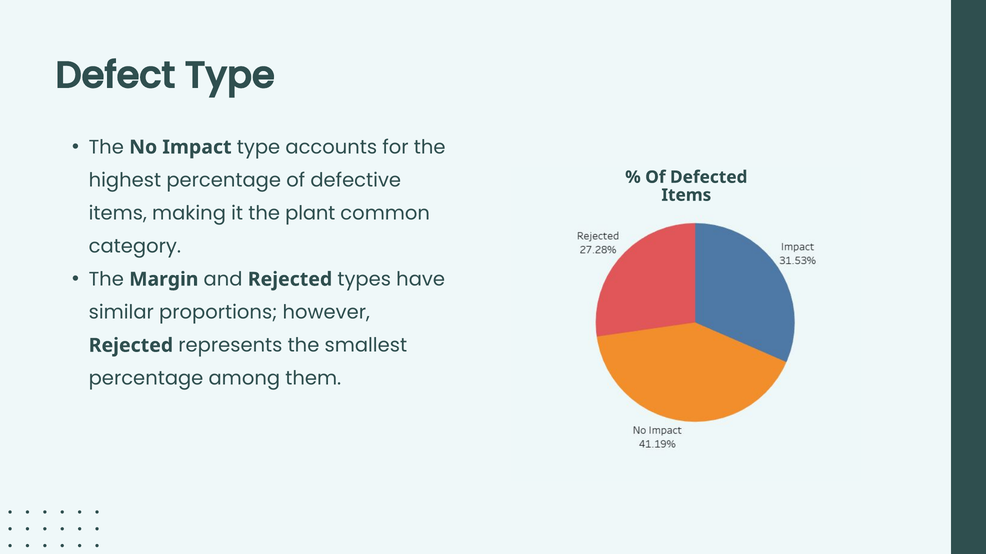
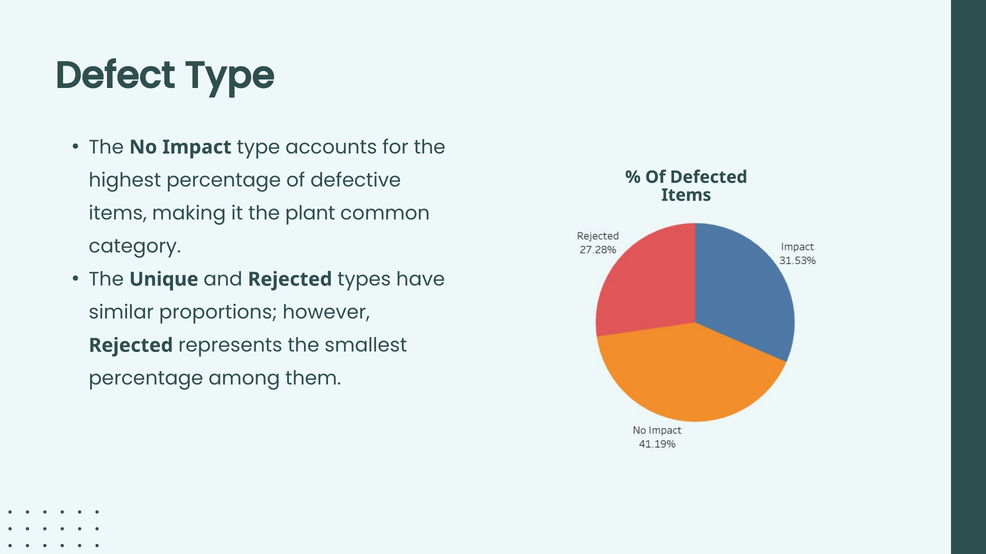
Margin: Margin -> Unique
